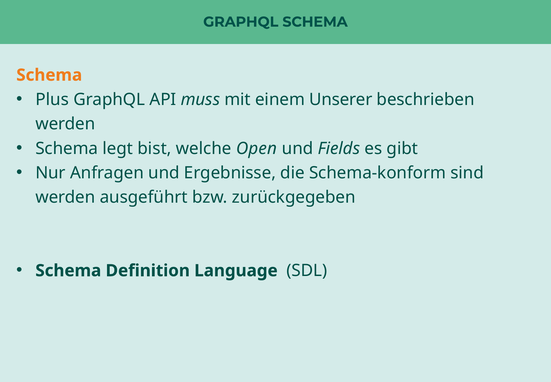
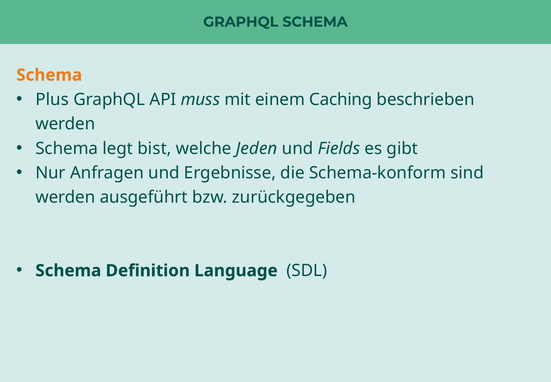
Unserer: Unserer -> Caching
Open: Open -> Jeden
